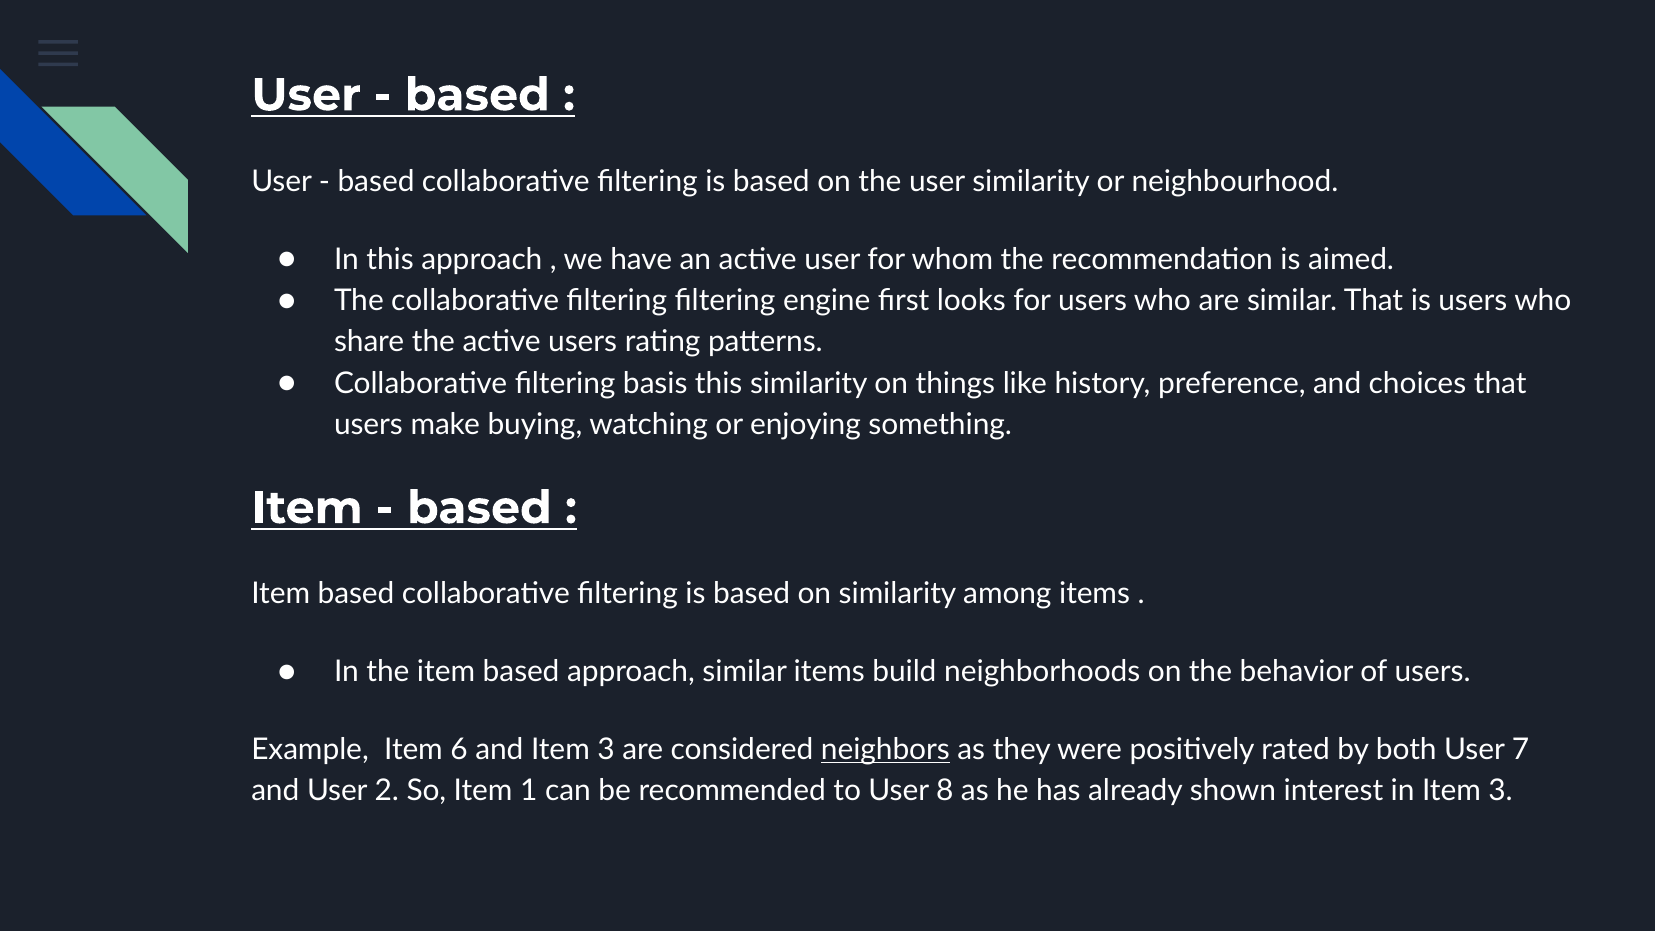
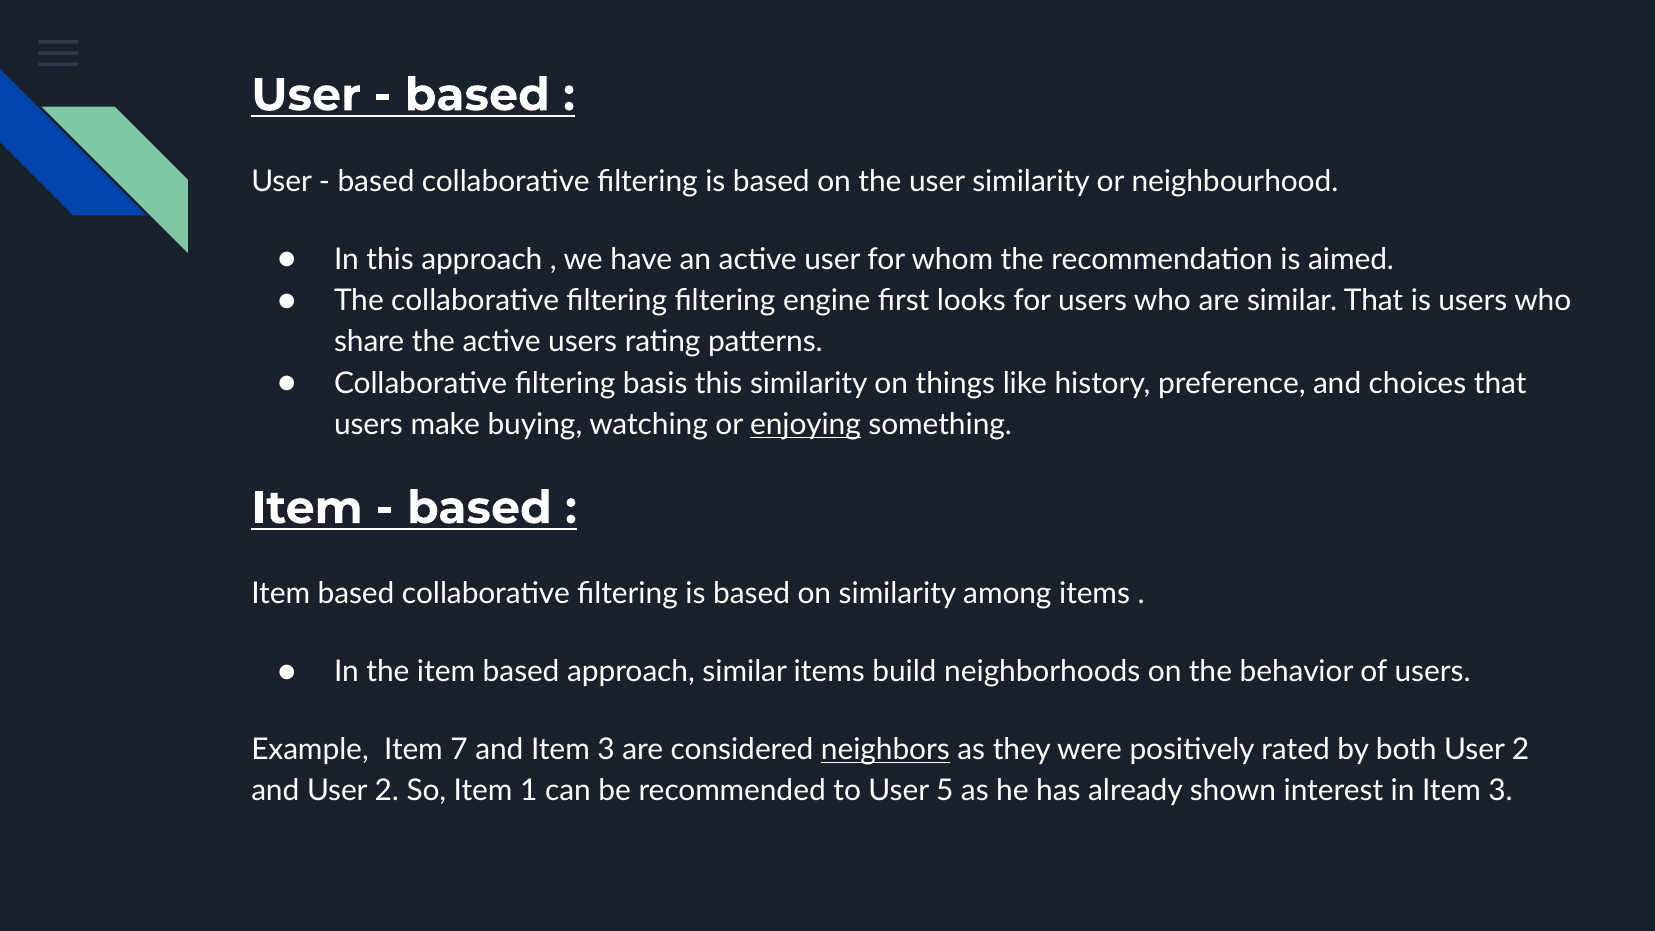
enjoying underline: none -> present
6: 6 -> 7
both User 7: 7 -> 2
8: 8 -> 5
